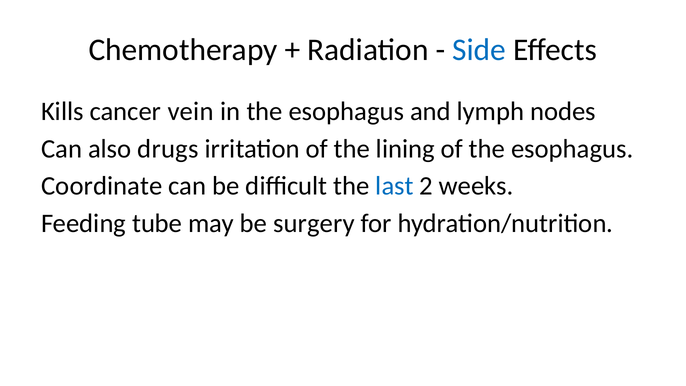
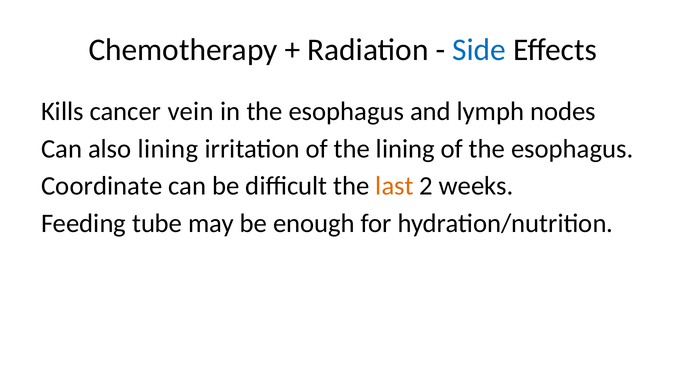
also drugs: drugs -> lining
last colour: blue -> orange
surgery: surgery -> enough
